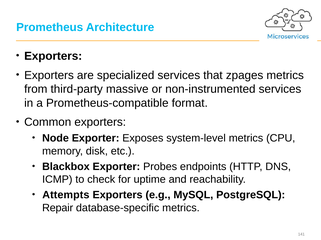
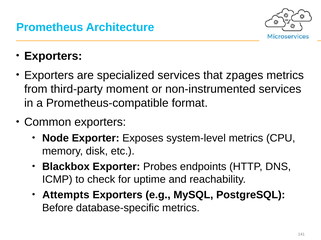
massive: massive -> moment
Repair: Repair -> Before
